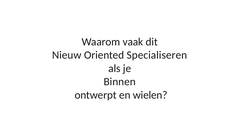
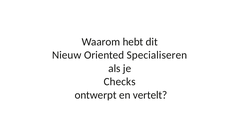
vaak: vaak -> hebt
Binnen: Binnen -> Checks
wielen: wielen -> vertelt
